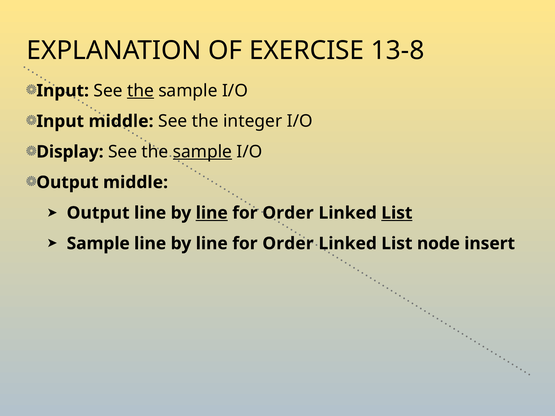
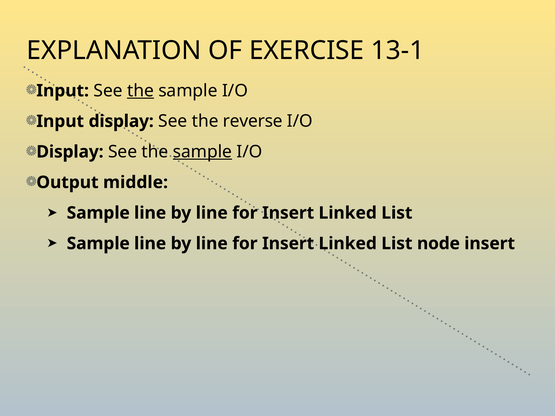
13-8: 13-8 -> 13-1
Input middle: middle -> display
integer: integer -> reverse
Output at (98, 213): Output -> Sample
line at (212, 213) underline: present -> none
Order at (288, 213): Order -> Insert
List at (397, 213) underline: present -> none
Order at (288, 244): Order -> Insert
